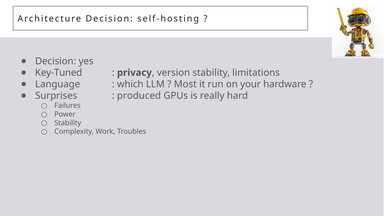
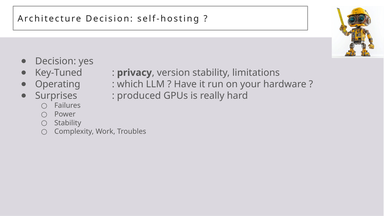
Language: Language -> Operating
Most: Most -> Have
